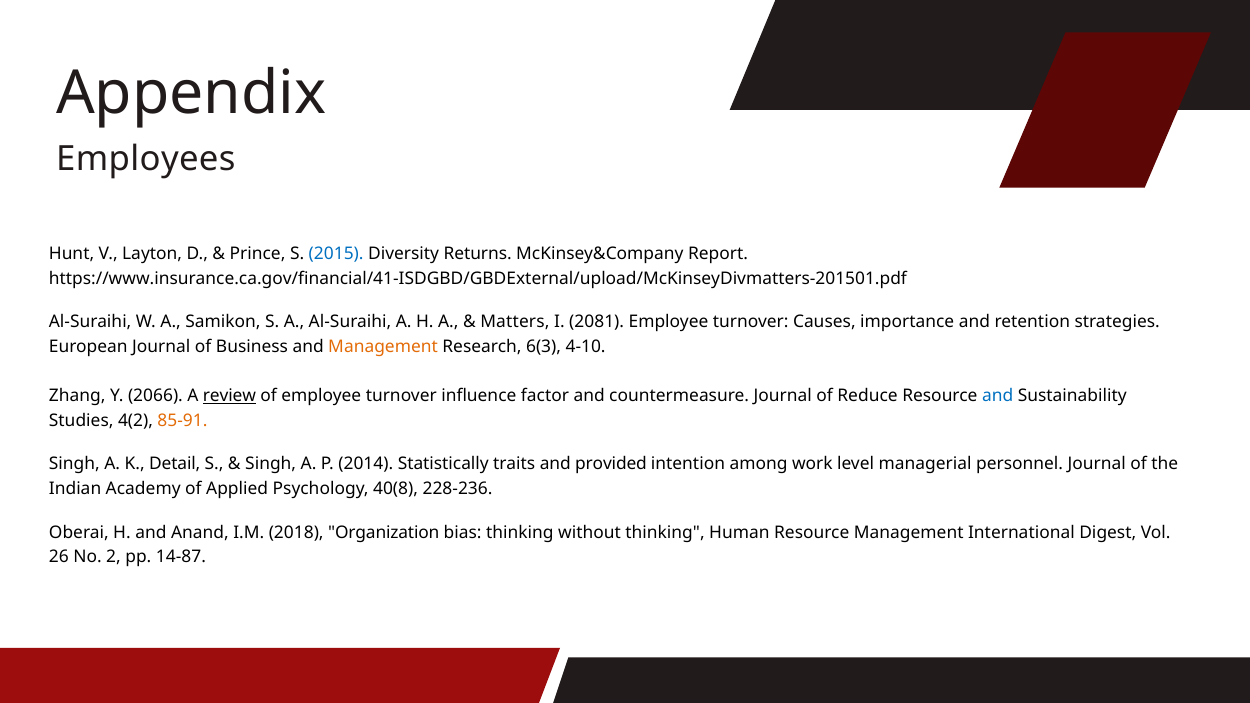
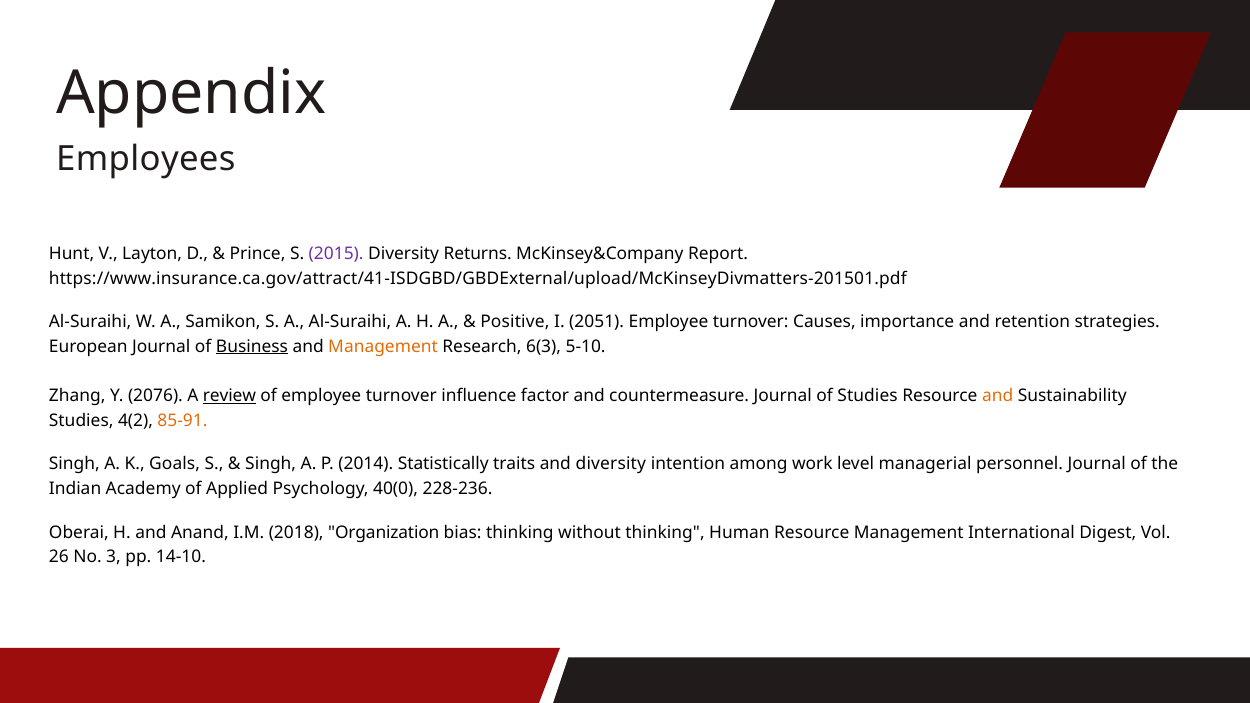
2015 colour: blue -> purple
https://www.insurance.ca.gov/financial/41-ISDGBD/GBDExternal/upload/McKinseyDivmatters-201501.pdf: https://www.insurance.ca.gov/financial/41-ISDGBD/GBDExternal/upload/McKinseyDivmatters-201501.pdf -> https://www.insurance.ca.gov/attract/41-ISDGBD/GBDExternal/upload/McKinseyDivmatters-201501.pdf
Matters: Matters -> Positive
2081: 2081 -> 2051
Business underline: none -> present
4-10: 4-10 -> 5-10
2066: 2066 -> 2076
of Reduce: Reduce -> Studies
and at (998, 396) colour: blue -> orange
Detail: Detail -> Goals
and provided: provided -> diversity
40(8: 40(8 -> 40(0
2: 2 -> 3
14-87: 14-87 -> 14-10
